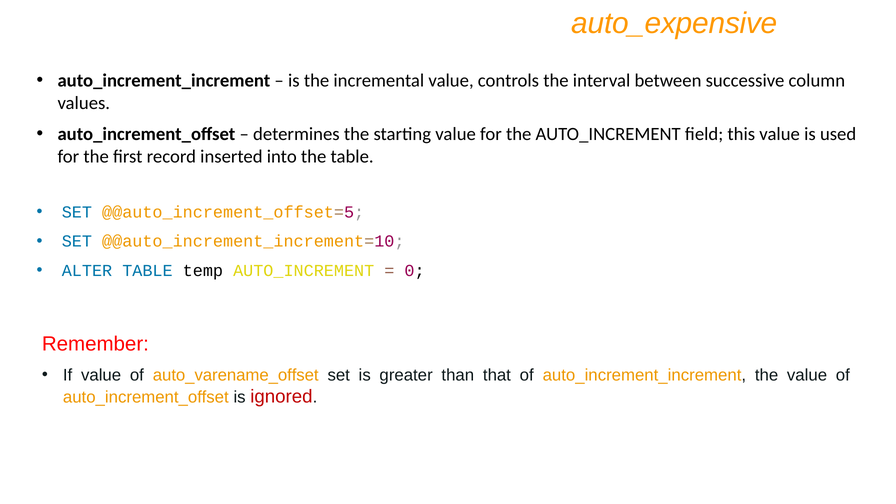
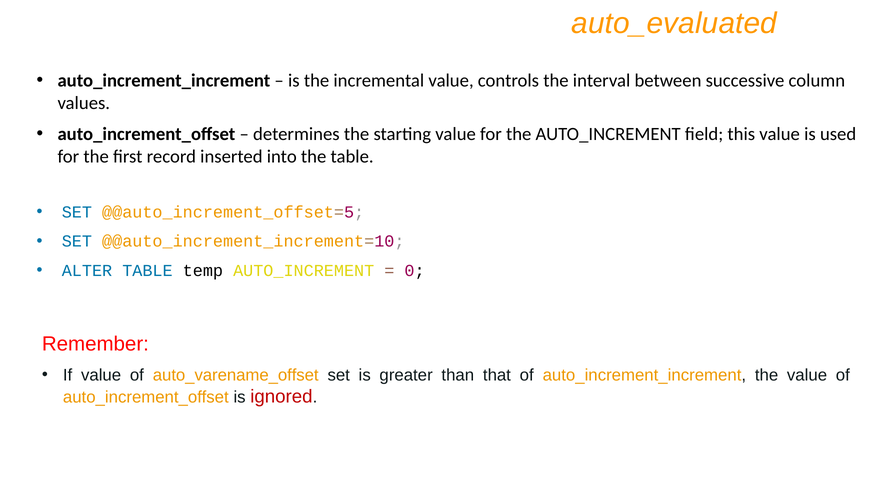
auto_expensive: auto_expensive -> auto_evaluated
